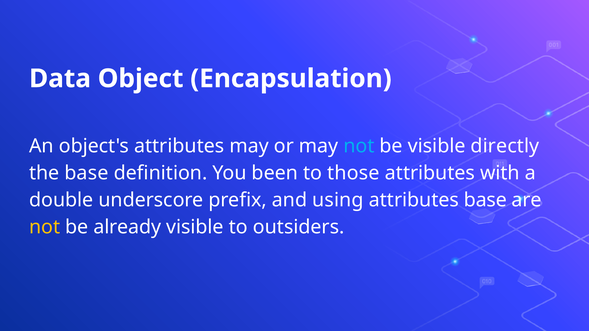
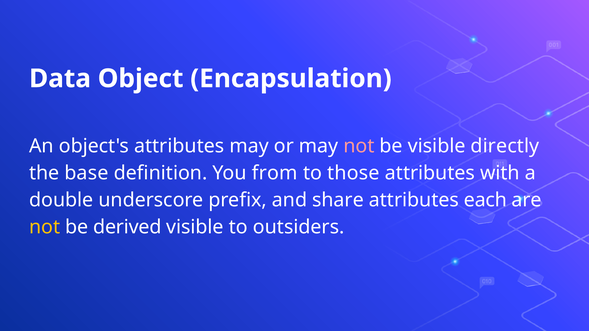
not at (359, 146) colour: light blue -> pink
been: been -> from
using: using -> share
attributes base: base -> each
already: already -> derived
